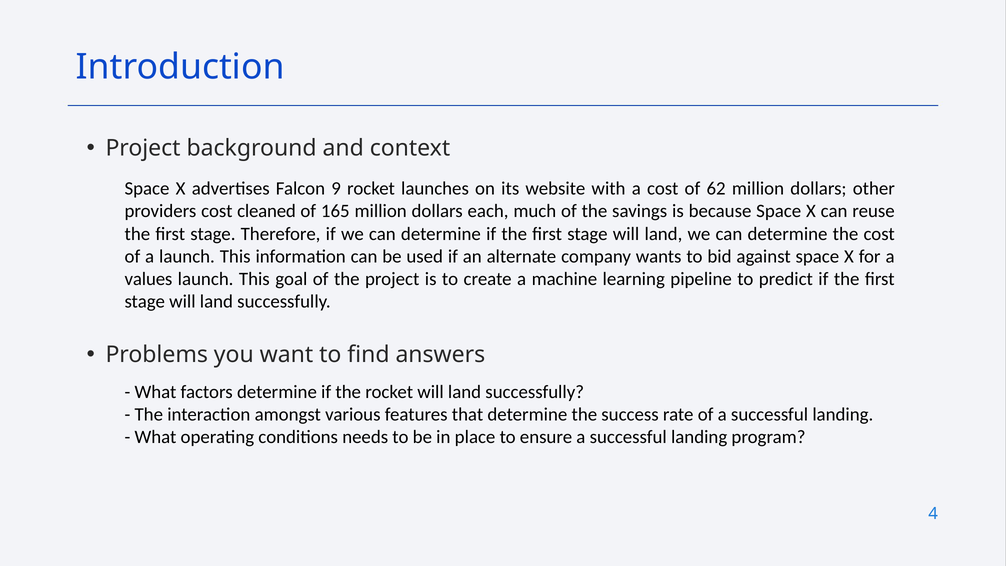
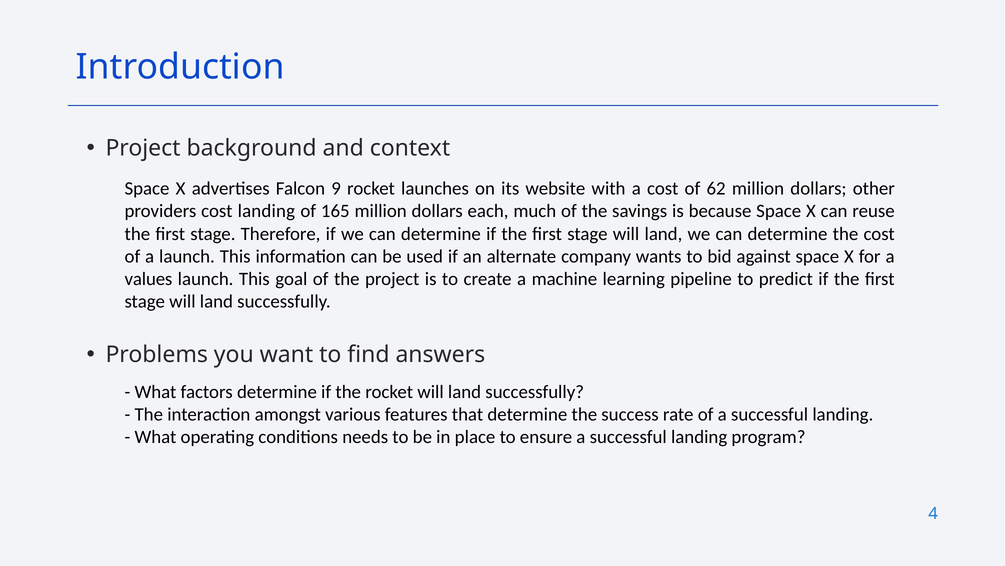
cost cleaned: cleaned -> landing
